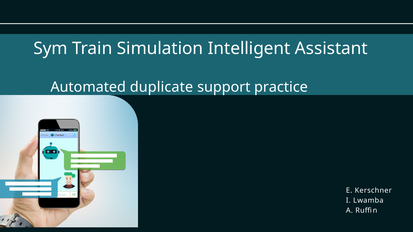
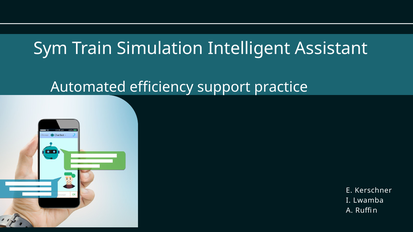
duplicate: duplicate -> efficiency
